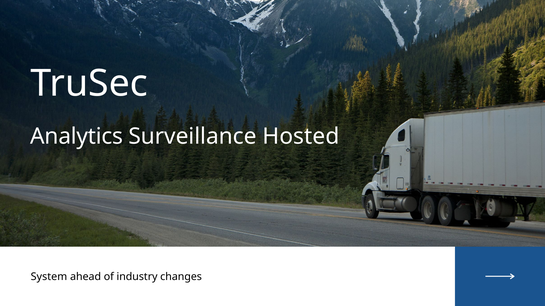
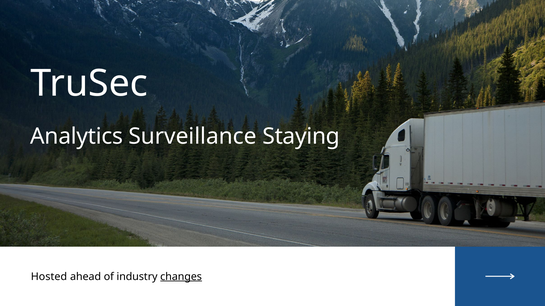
Hosted: Hosted -> Staying
System: System -> Hosted
changes underline: none -> present
